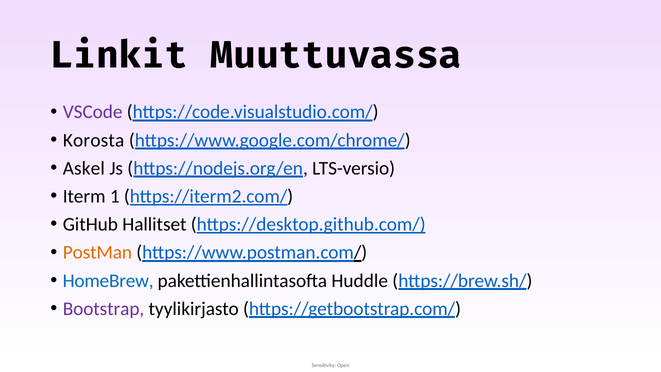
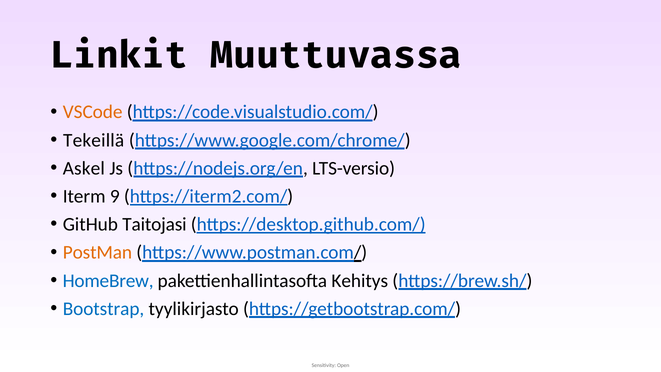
VSCode colour: purple -> orange
Korosta: Korosta -> Tekeillä
1: 1 -> 9
Hallitset: Hallitset -> Taitojasi
Huddle: Huddle -> Kehitys
Bootstrap colour: purple -> blue
